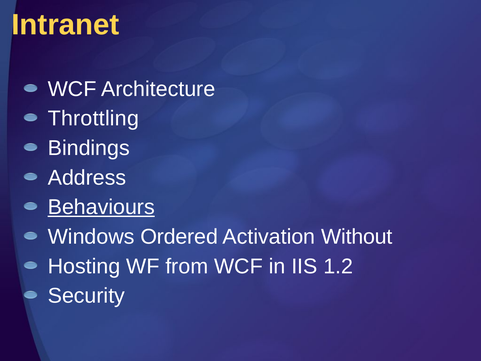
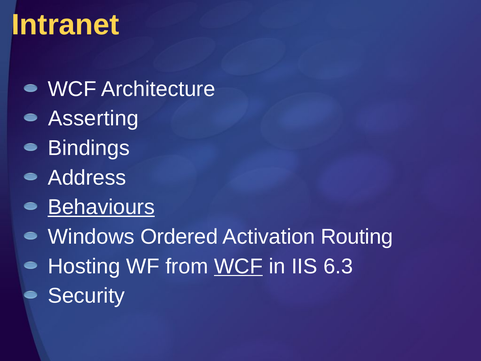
Throttling: Throttling -> Asserting
Without: Without -> Routing
WCF at (238, 266) underline: none -> present
1.2: 1.2 -> 6.3
